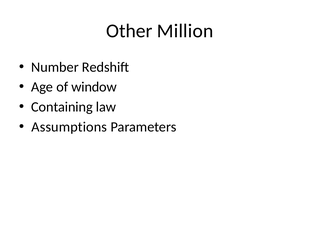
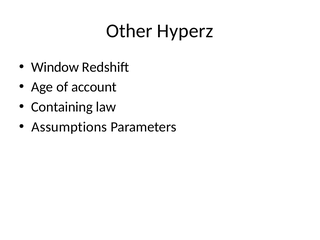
Million: Million -> Hyperz
Number: Number -> Window
window: window -> account
